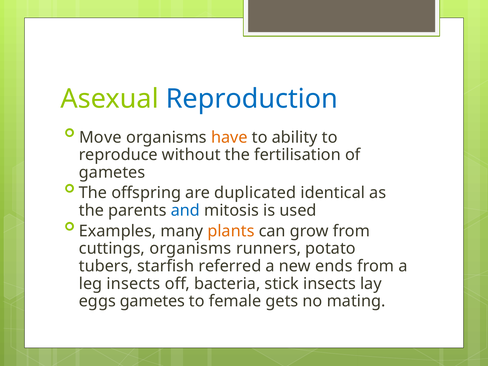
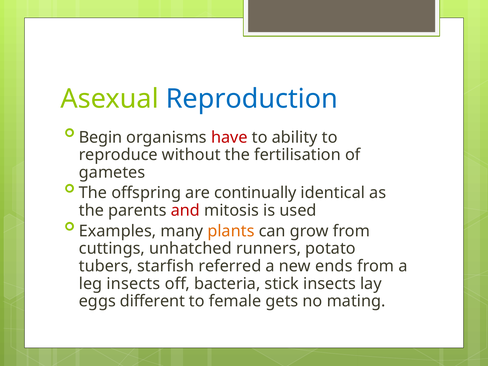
Move: Move -> Begin
have colour: orange -> red
duplicated: duplicated -> continually
and colour: blue -> red
cuttings organisms: organisms -> unhatched
eggs gametes: gametes -> different
